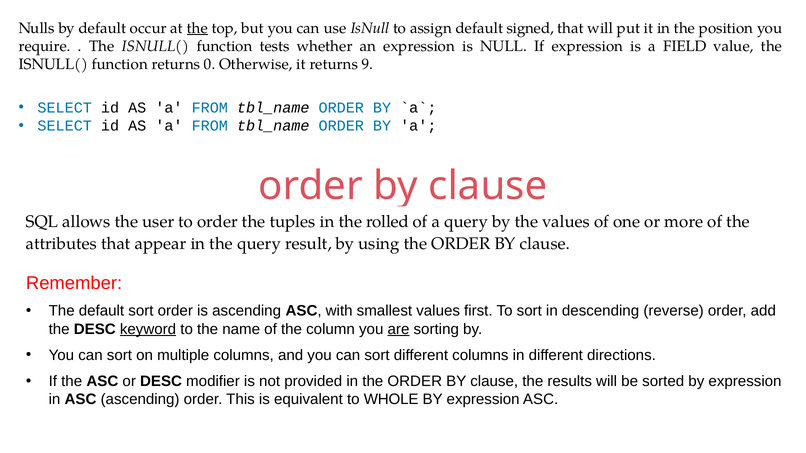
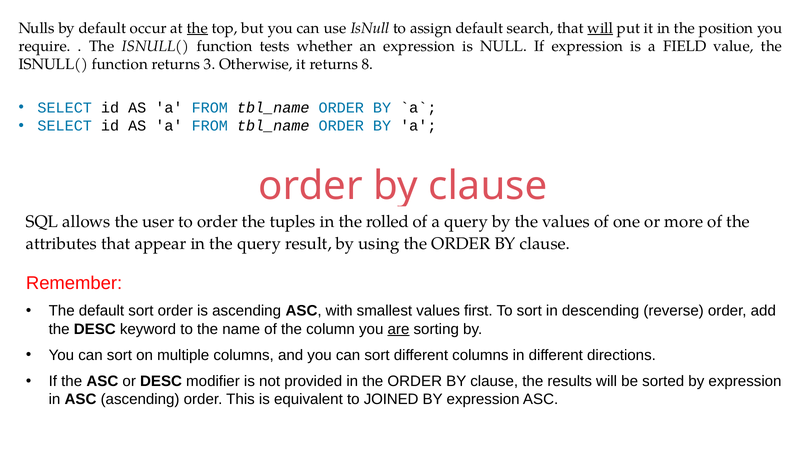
signed: signed -> search
will at (600, 28) underline: none -> present
0: 0 -> 3
9: 9 -> 8
keyword underline: present -> none
WHOLE: WHOLE -> JOINED
